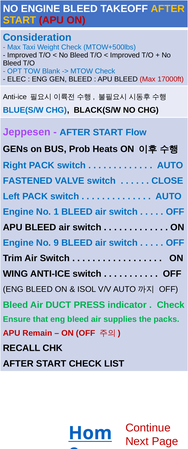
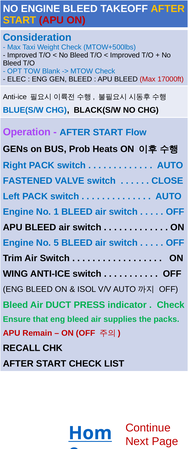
Jeppesen: Jeppesen -> Operation
9: 9 -> 5
